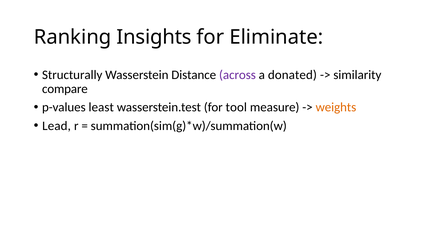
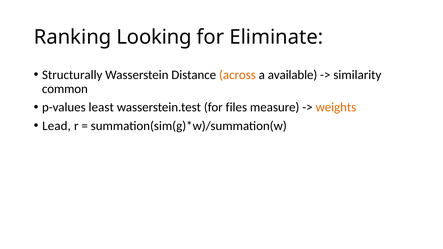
Insights: Insights -> Looking
across colour: purple -> orange
donated: donated -> available
compare: compare -> common
tool: tool -> files
